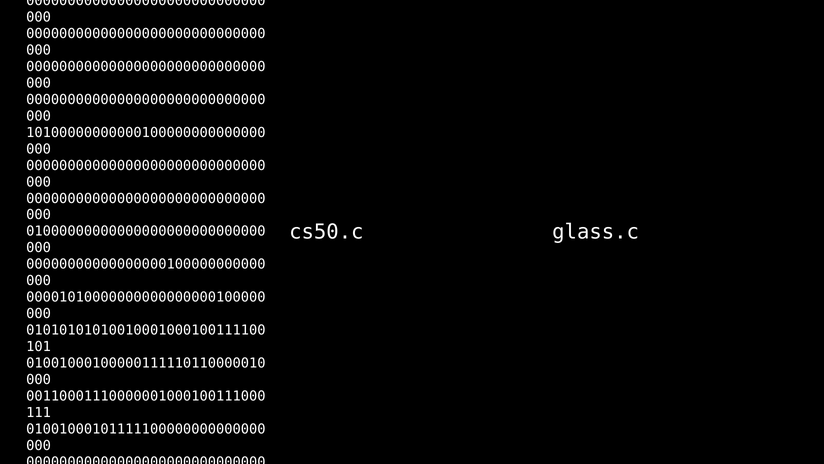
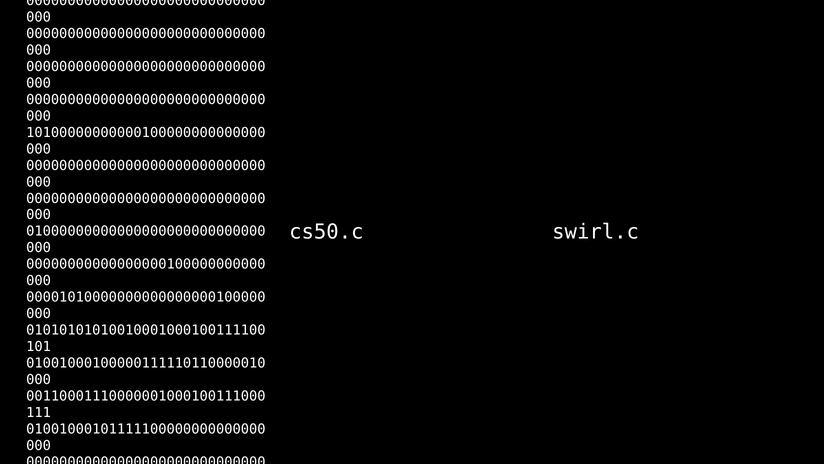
glass.c: glass.c -> swirl.c
